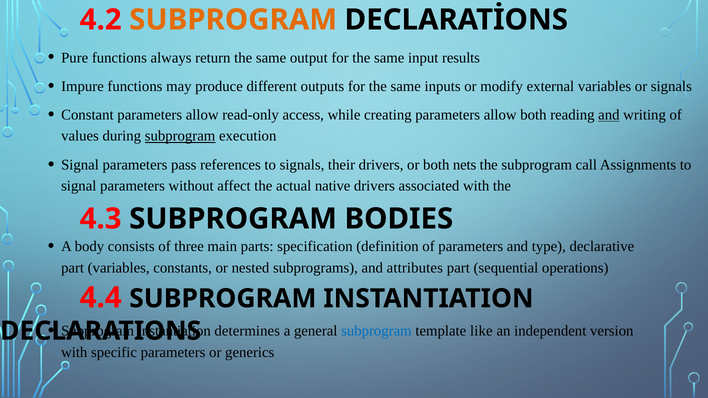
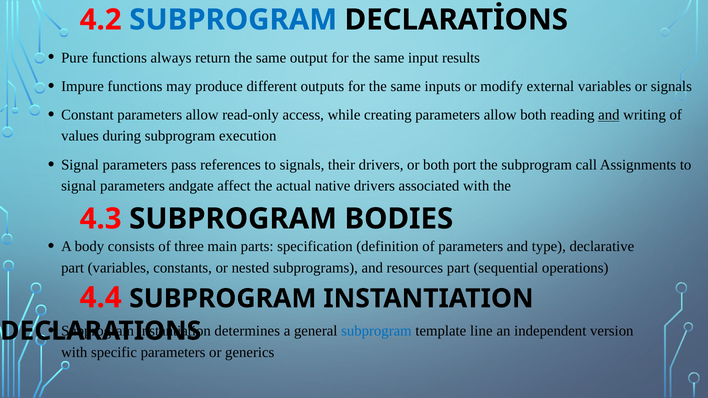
SUBPROGRAM at (233, 20) colour: orange -> blue
subprogram at (180, 136) underline: present -> none
nets: nets -> port
without: without -> andgate
attributes: attributes -> resources
like: like -> line
